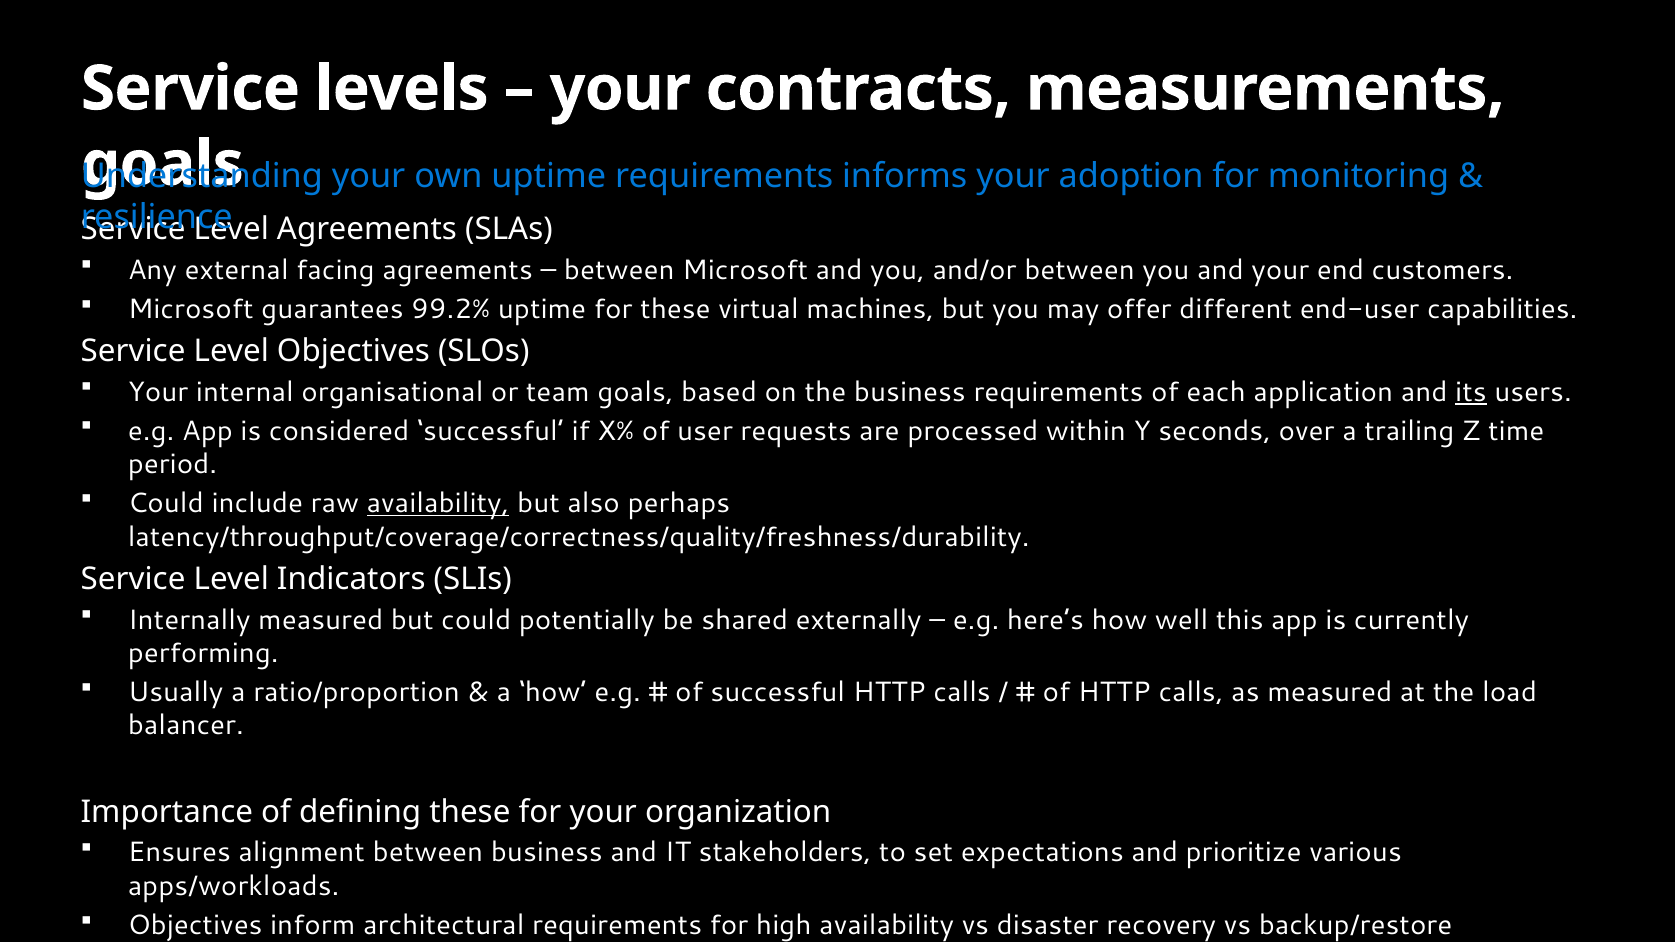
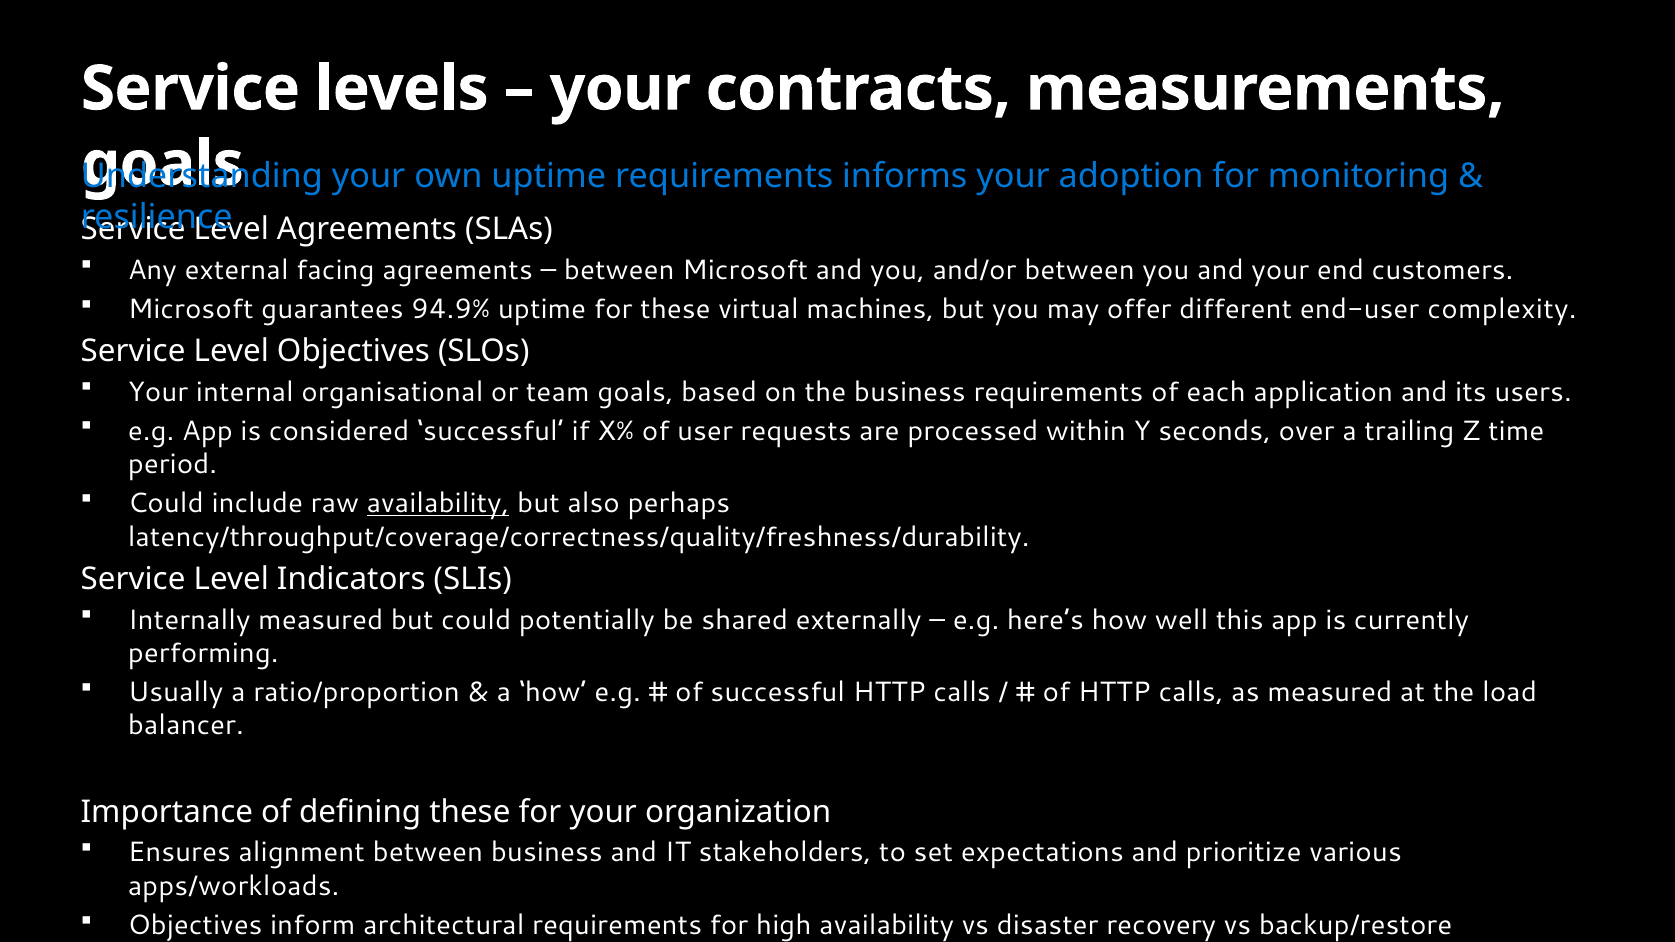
99.2%: 99.2% -> 94.9%
end-user capabilities: capabilities -> complexity
its underline: present -> none
